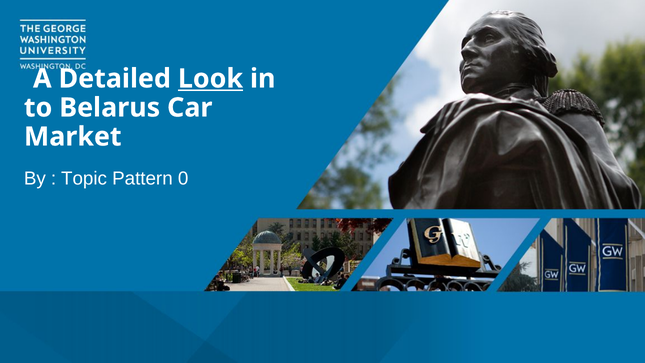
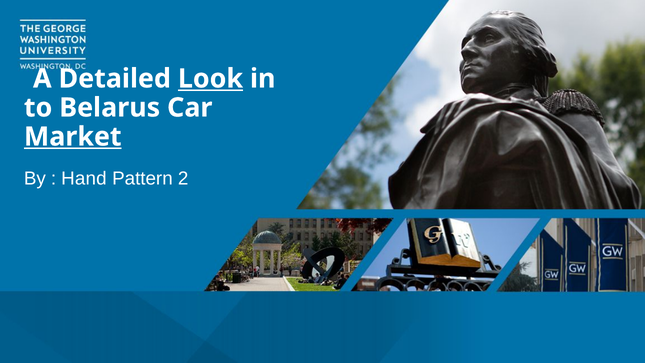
Market underline: none -> present
Topic: Topic -> Hand
0: 0 -> 2
